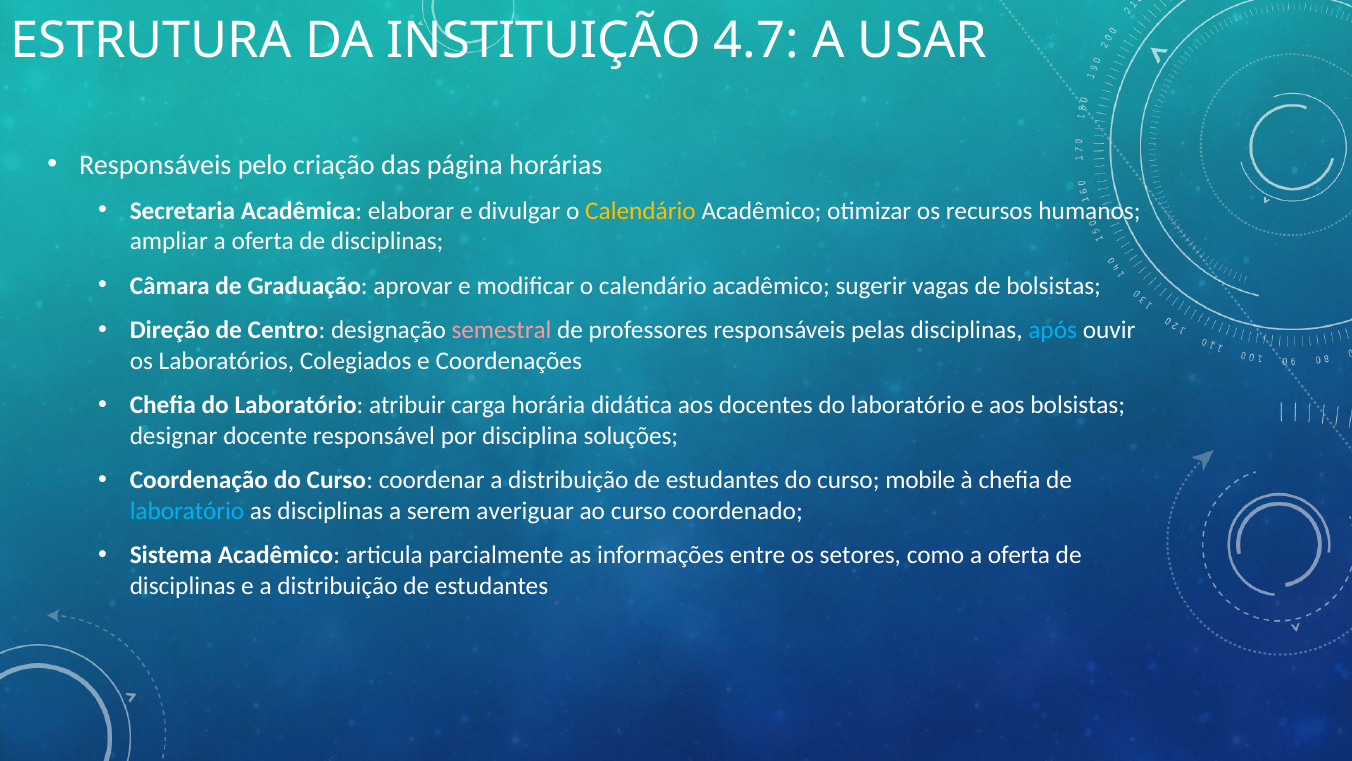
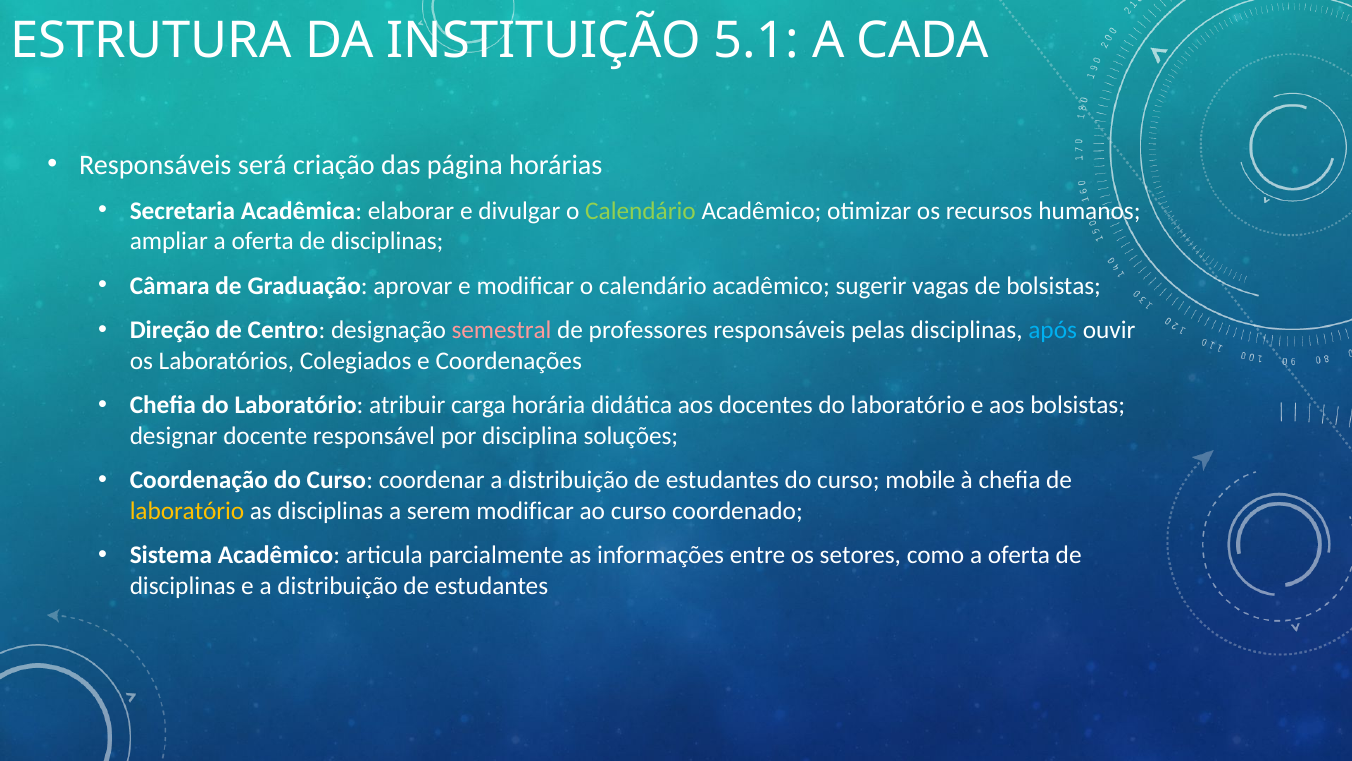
4.7: 4.7 -> 5.1
USAR: USAR -> CADA
pelo: pelo -> será
Calendário at (640, 211) colour: yellow -> light green
laboratório at (187, 510) colour: light blue -> yellow
serem averiguar: averiguar -> modificar
